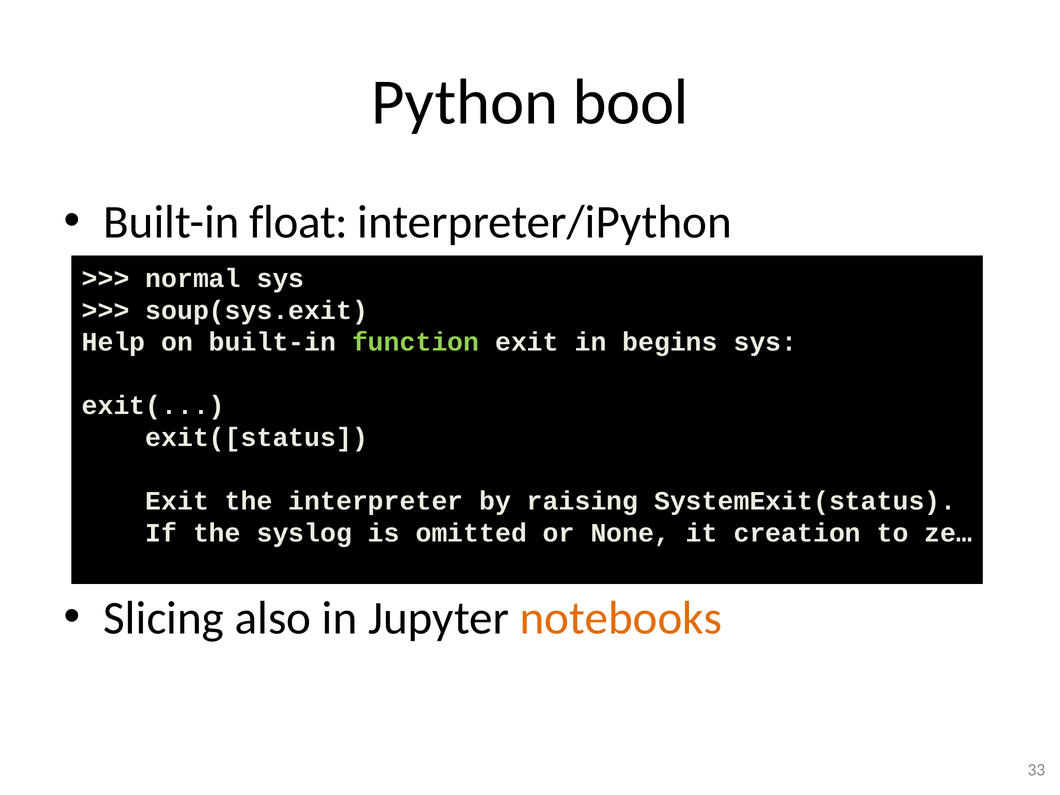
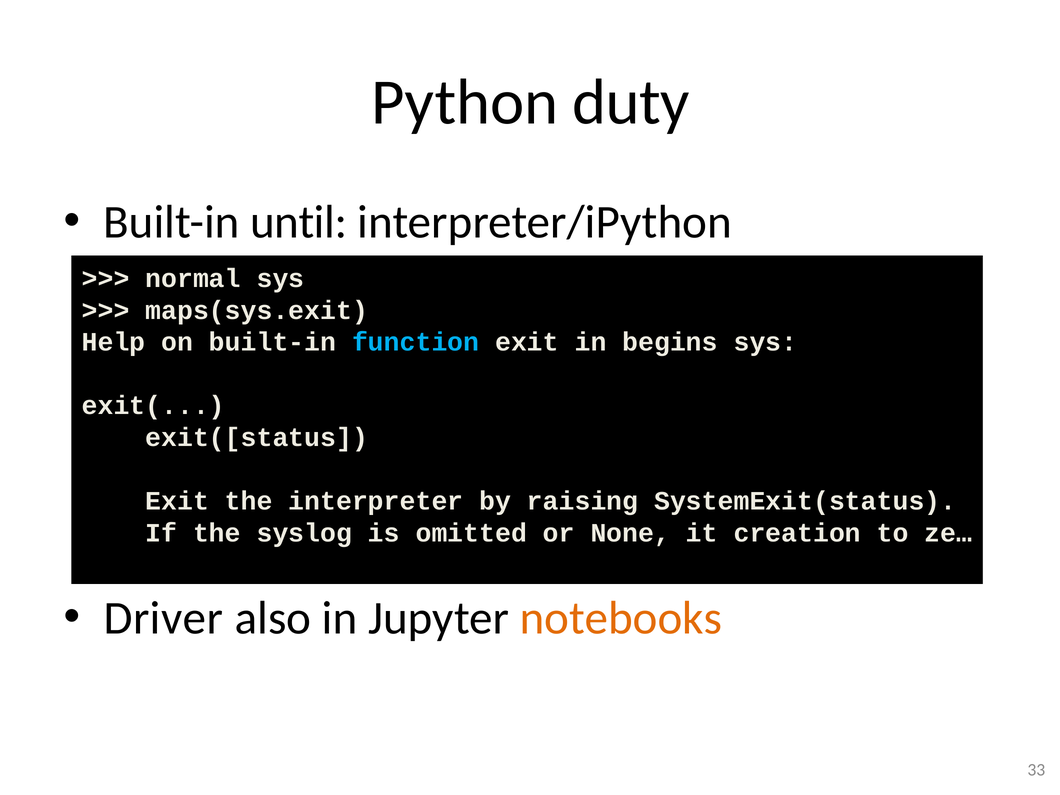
bool: bool -> duty
float: float -> until
soup(sys.exit: soup(sys.exit -> maps(sys.exit
function colour: light green -> light blue
Slicing: Slicing -> Driver
